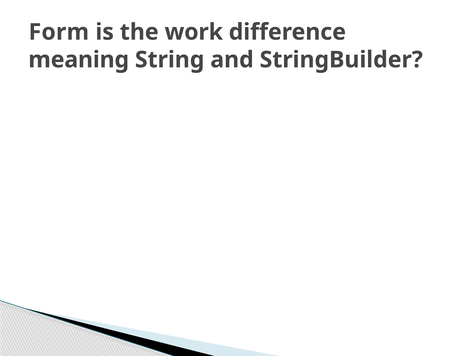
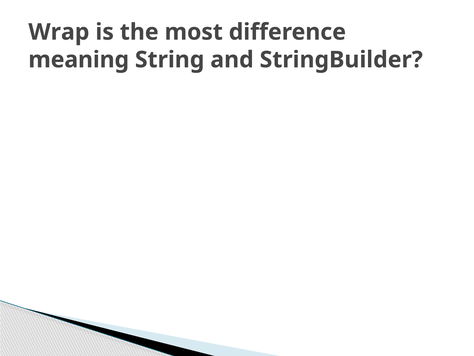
Form: Form -> Wrap
work: work -> most
